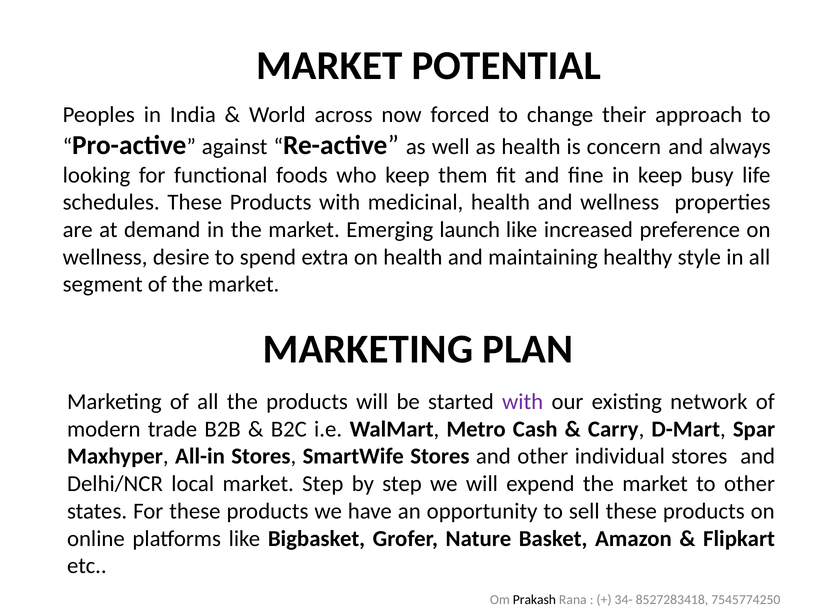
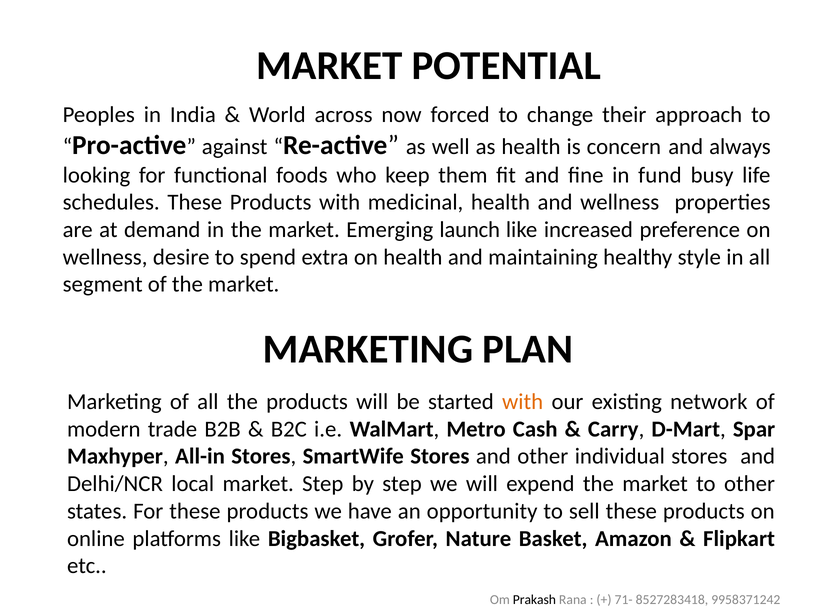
in keep: keep -> fund
with at (523, 402) colour: purple -> orange
34-: 34- -> 71-
7545774250: 7545774250 -> 9958371242
